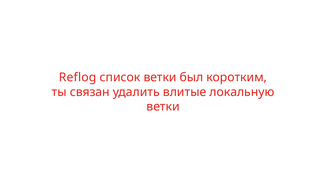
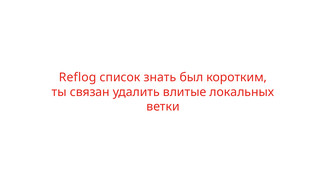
список ветки: ветки -> знать
локальную: локальную -> локальных
